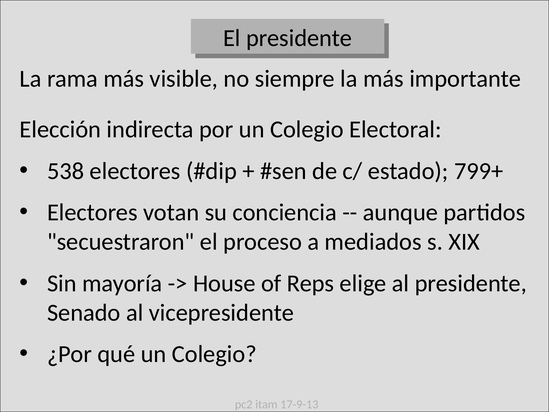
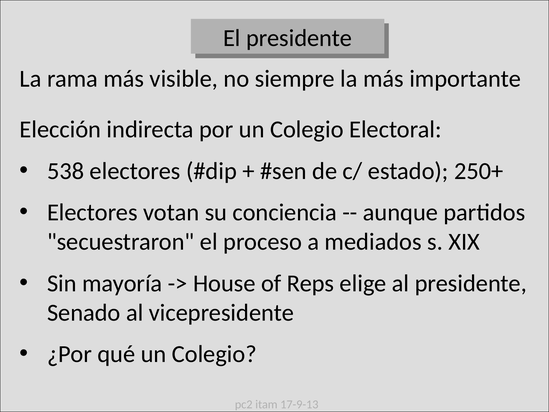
799+: 799+ -> 250+
